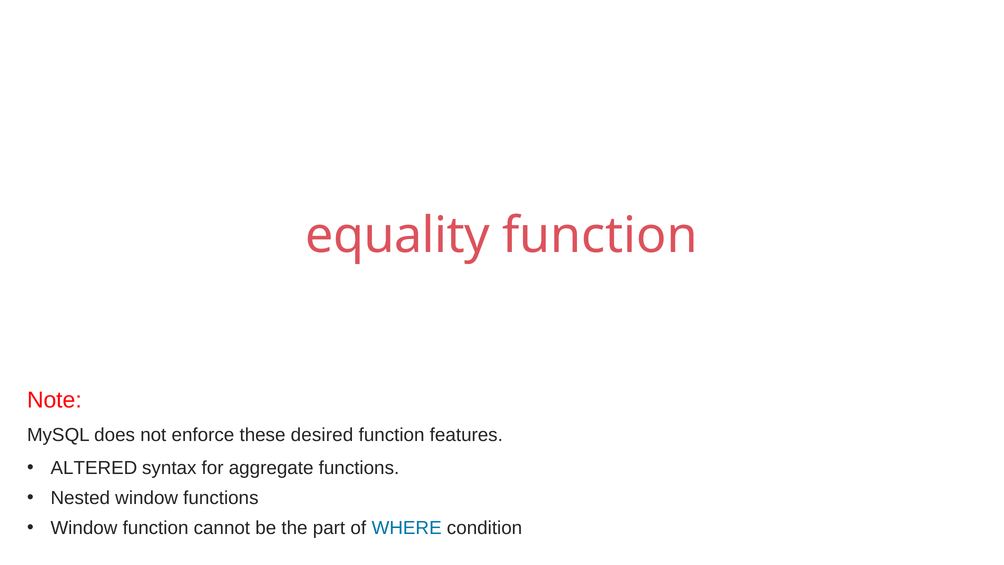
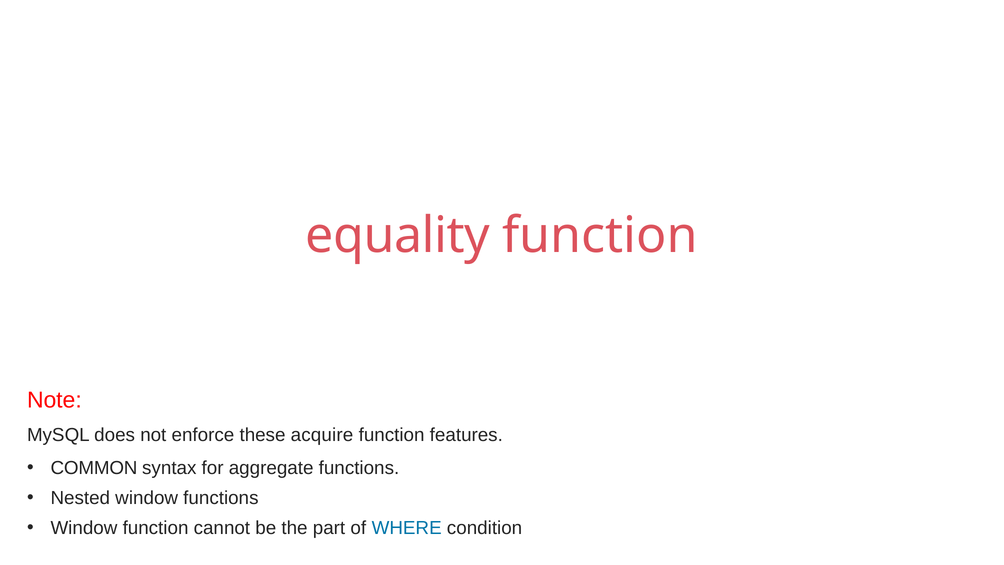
desired: desired -> acquire
ALTERED: ALTERED -> COMMON
